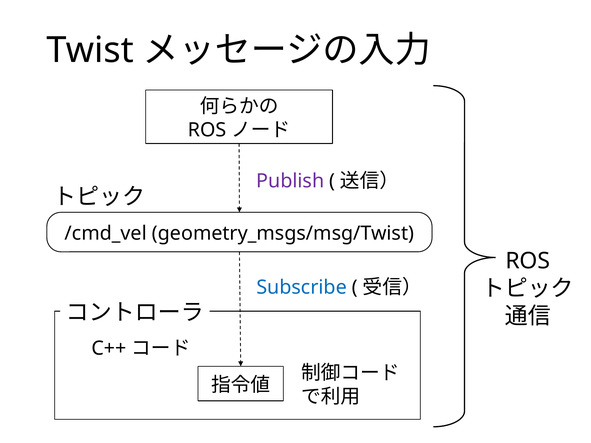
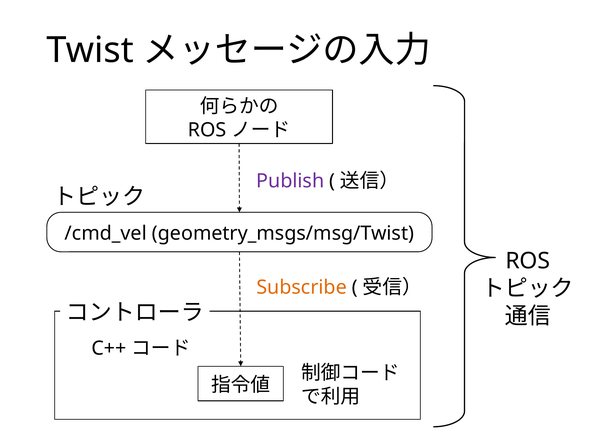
Subscribe colour: blue -> orange
